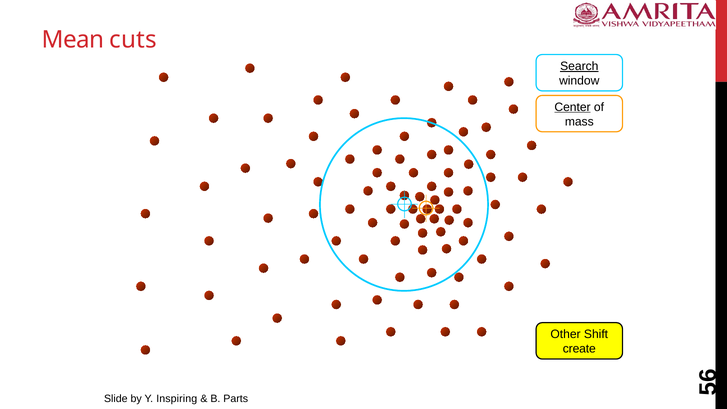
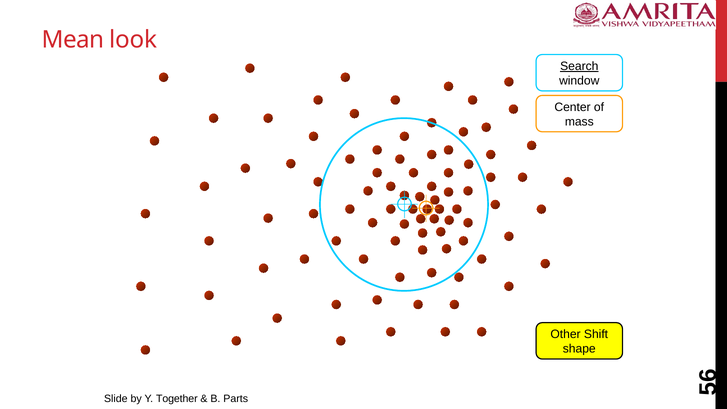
cuts: cuts -> look
Center underline: present -> none
create: create -> shape
Inspiring: Inspiring -> Together
